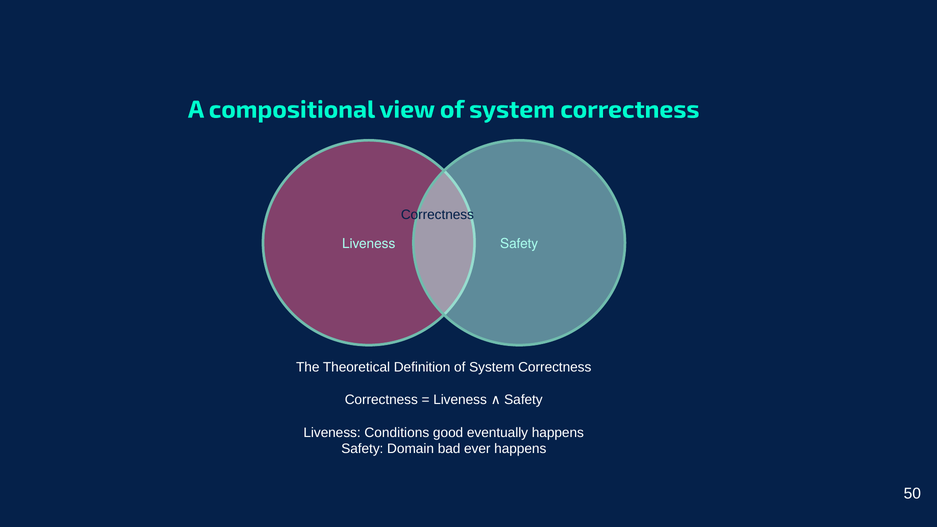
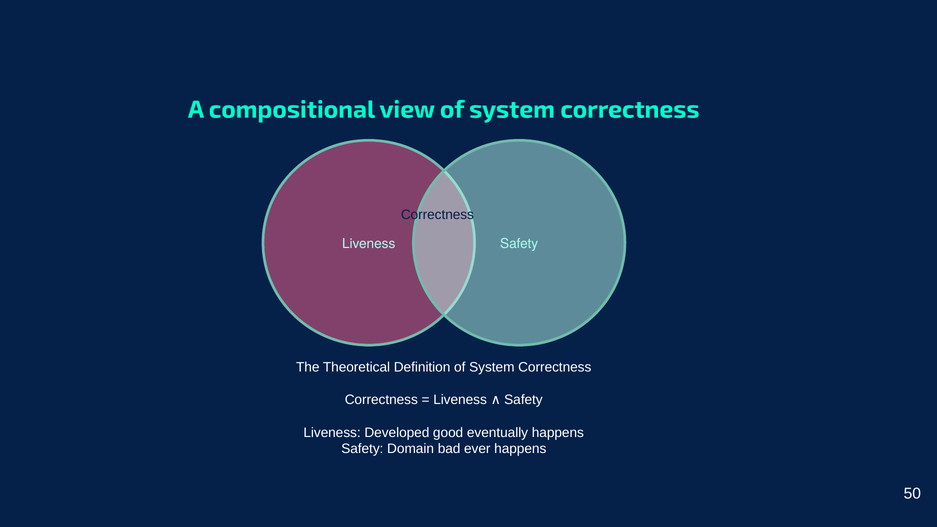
Conditions: Conditions -> Developed
